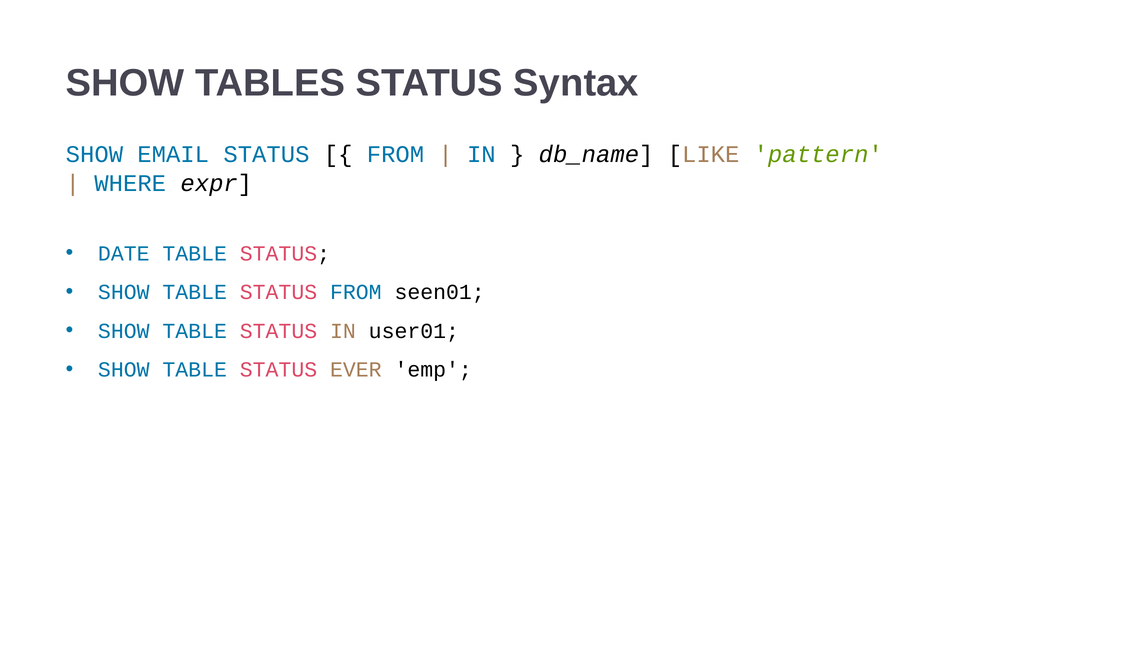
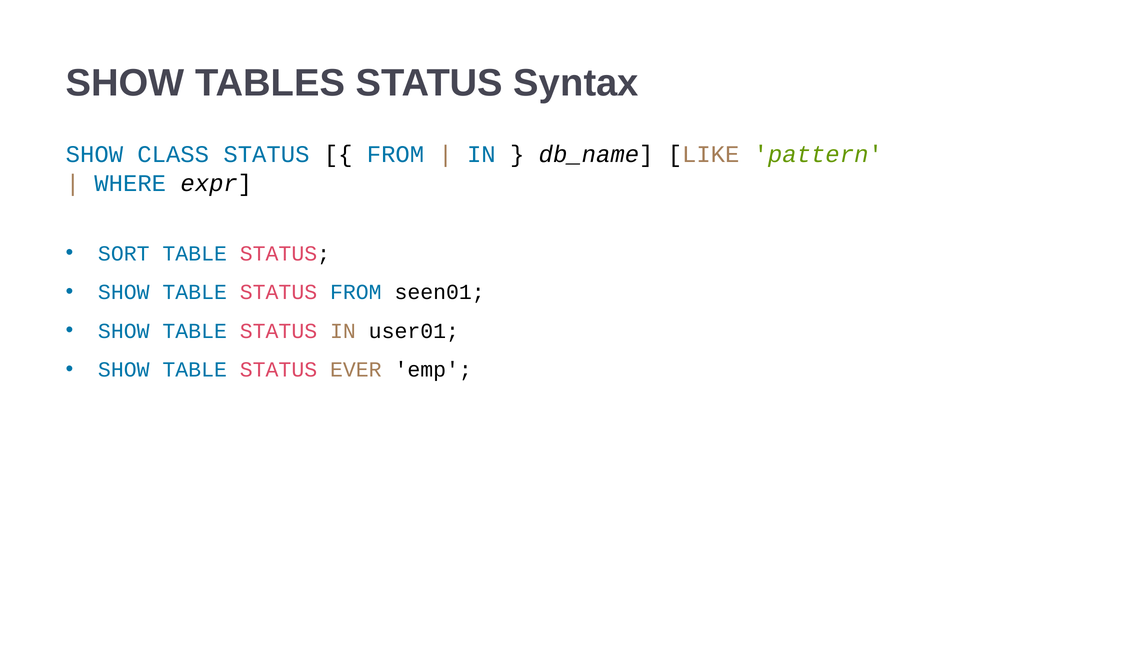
EMAIL: EMAIL -> CLASS
DATE: DATE -> SORT
